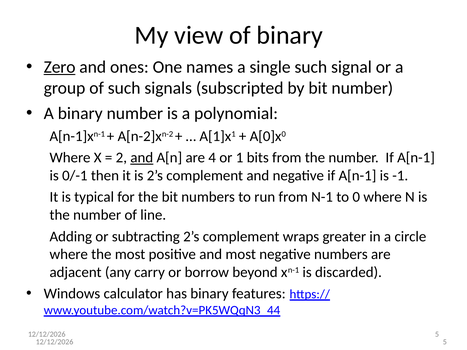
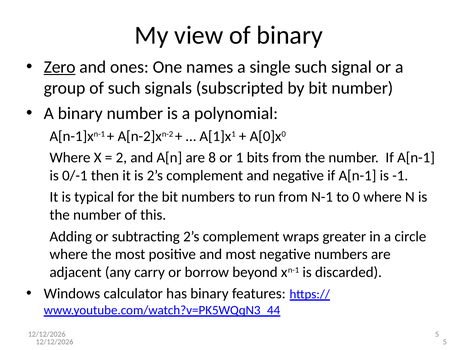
and at (142, 158) underline: present -> none
4: 4 -> 8
line: line -> this
